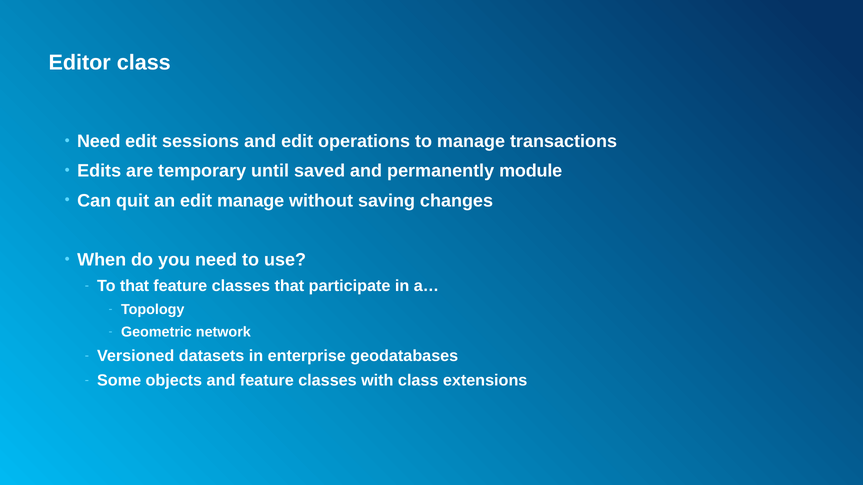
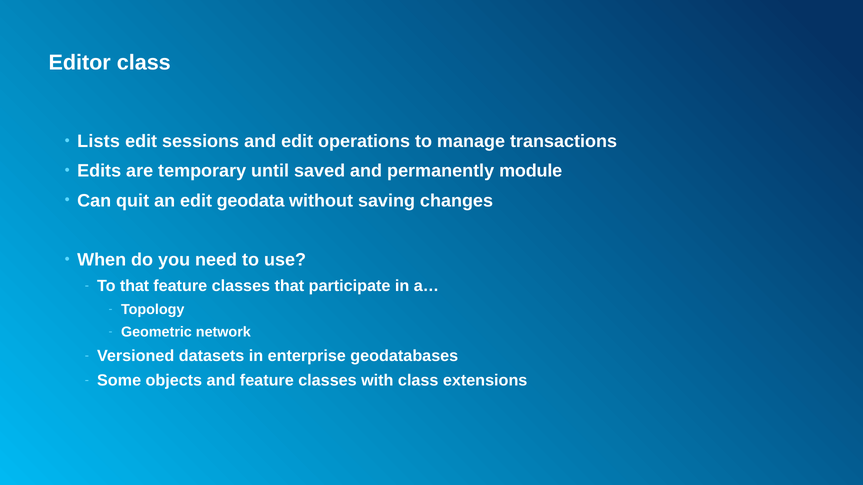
Need at (99, 142): Need -> Lists
edit manage: manage -> geodata
